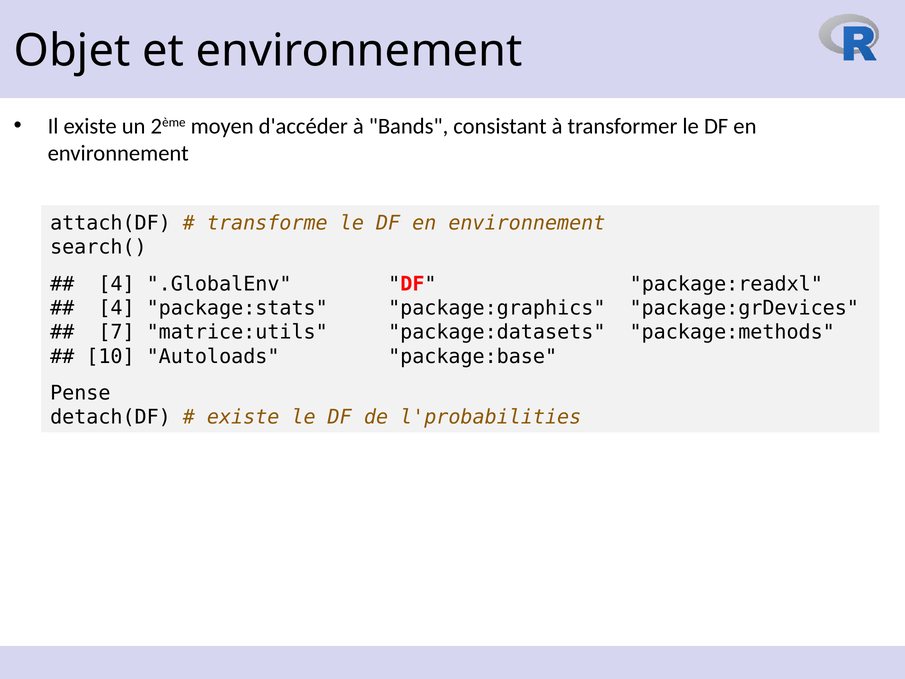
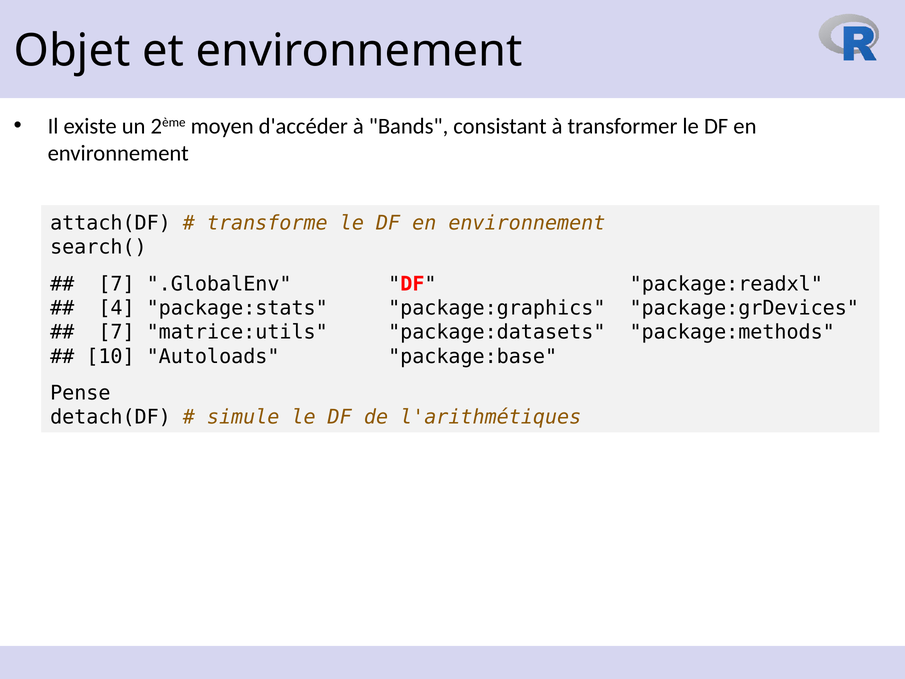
4 at (117, 284): 4 -> 7
existe at (243, 417): existe -> simule
l'probabilities: l'probabilities -> l'arithmétiques
